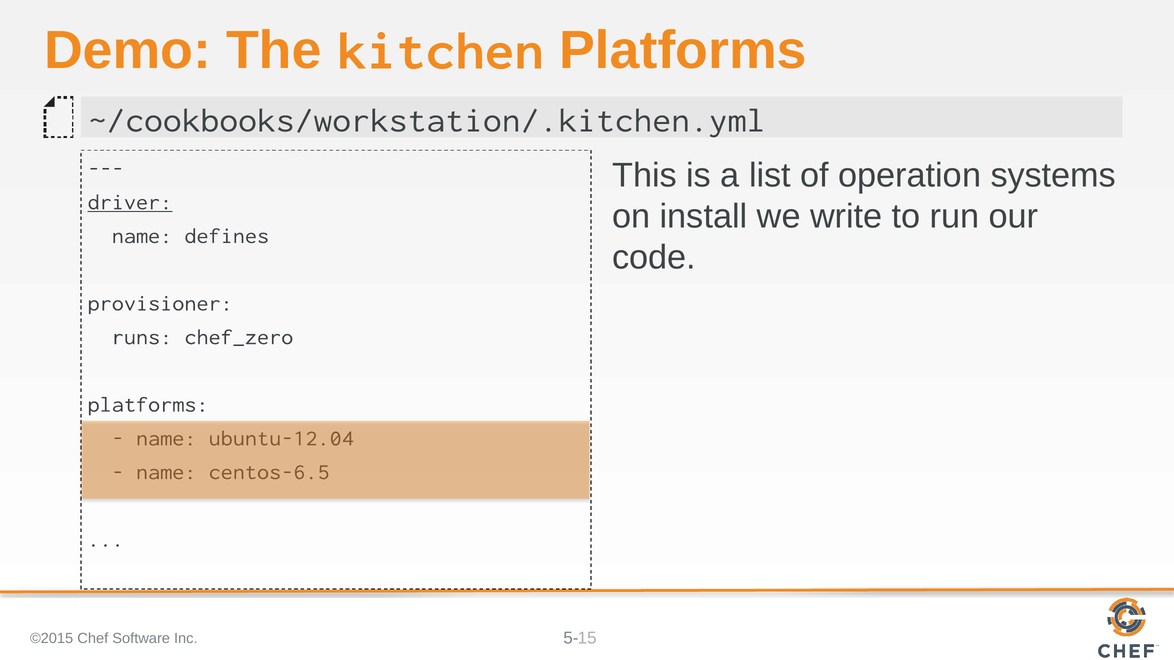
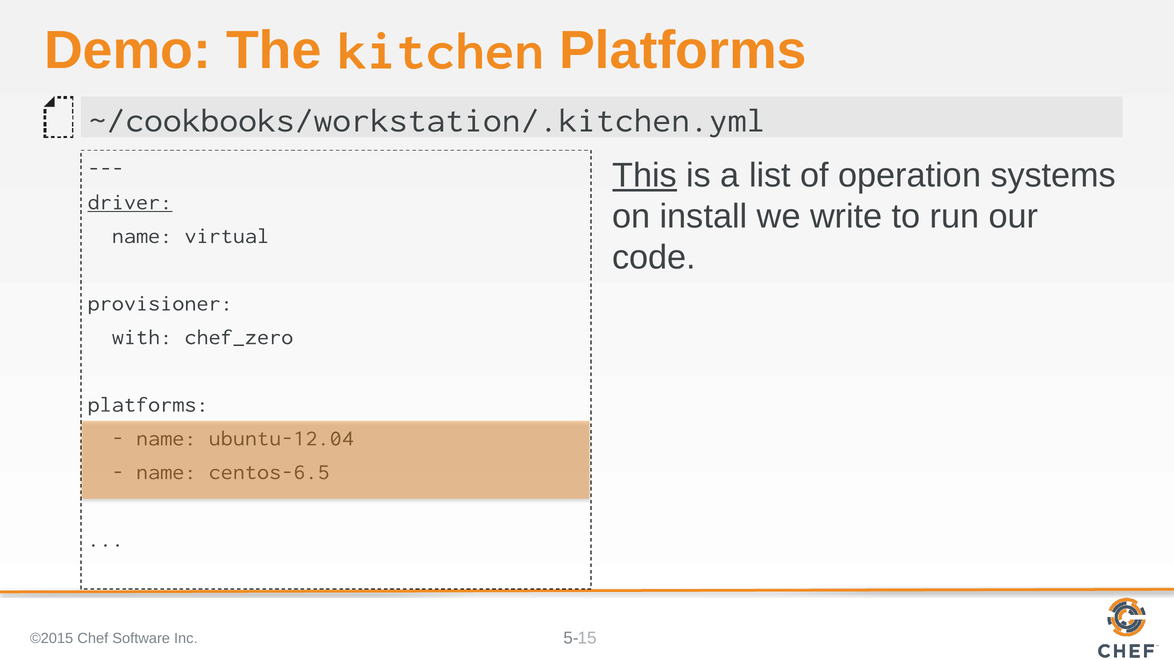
This underline: none -> present
defines: defines -> virtual
runs: runs -> with
